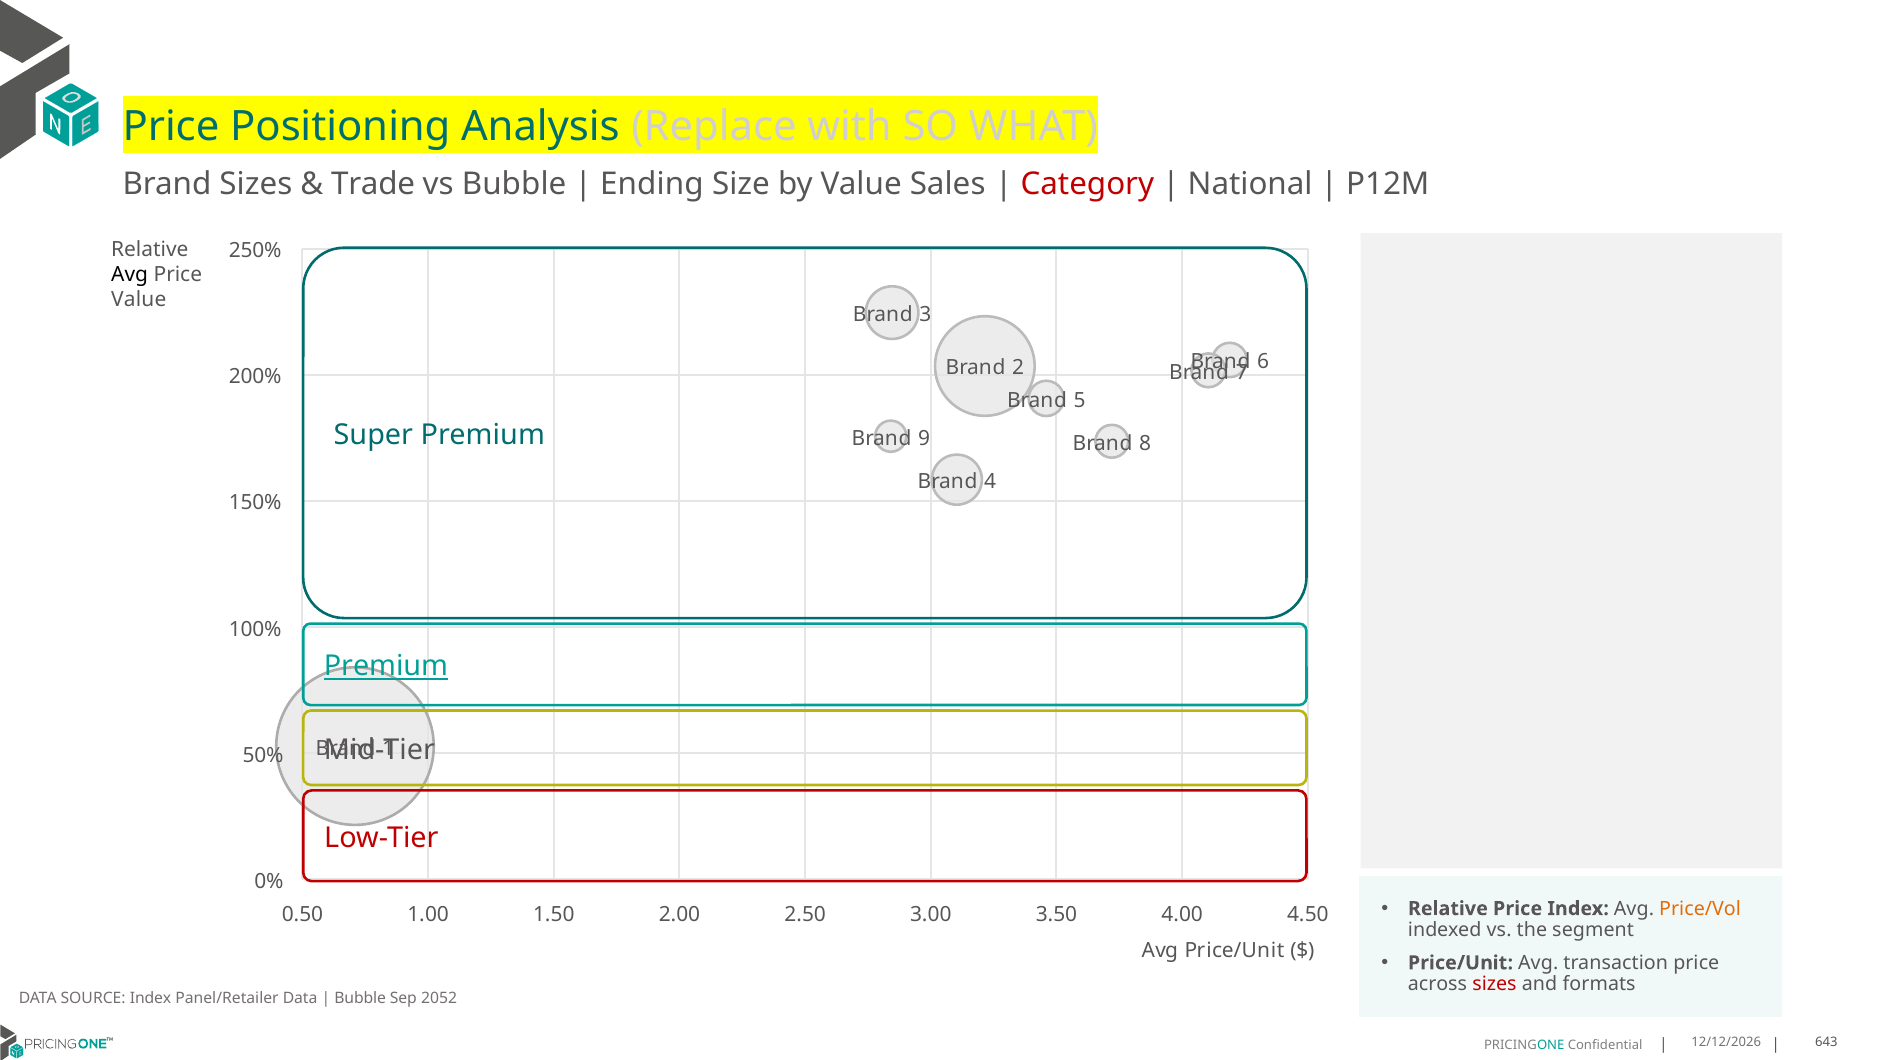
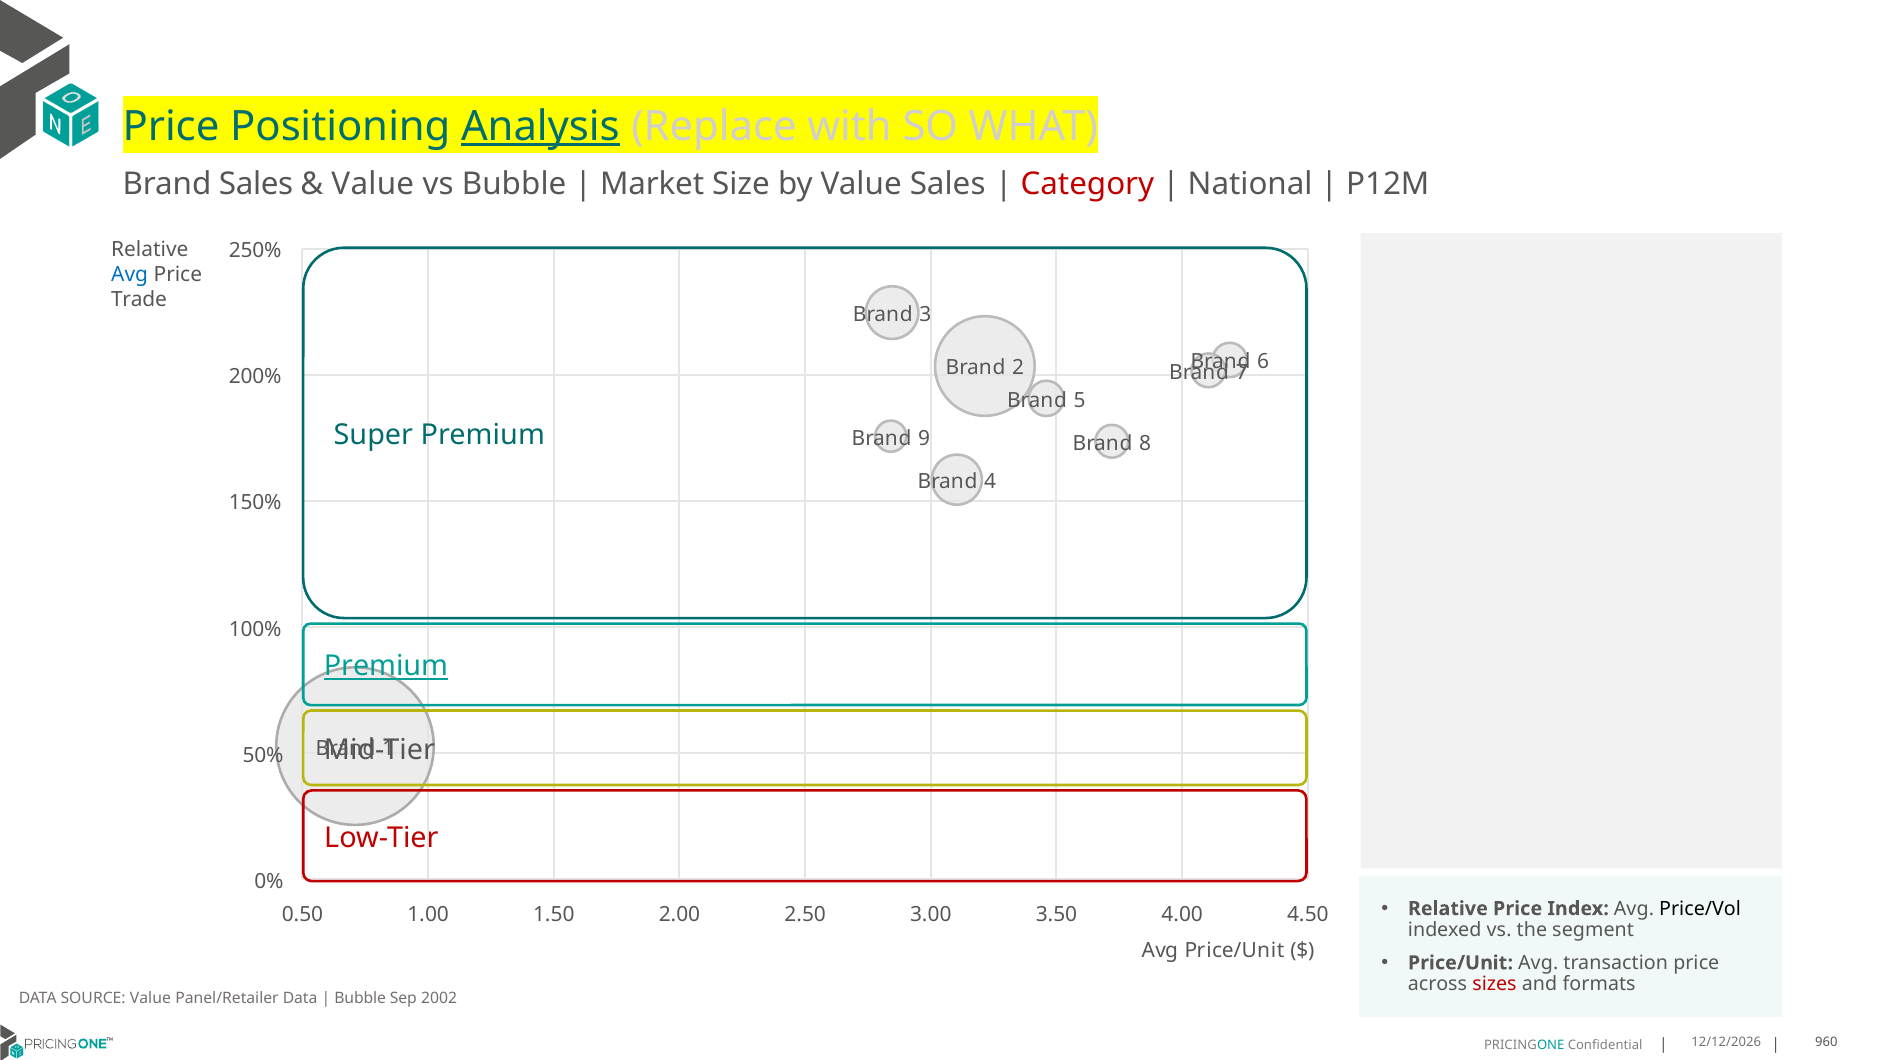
Analysis underline: none -> present
Brand Sizes: Sizes -> Sales
Trade at (373, 184): Trade -> Value
Ending: Ending -> Market
Avg at (130, 274) colour: black -> blue
Value at (139, 299): Value -> Trade
Price/Vol colour: orange -> black
SOURCE Index: Index -> Value
2052: 2052 -> 2002
643: 643 -> 960
